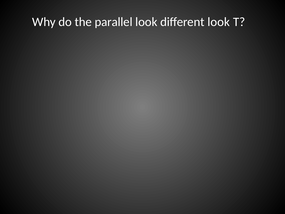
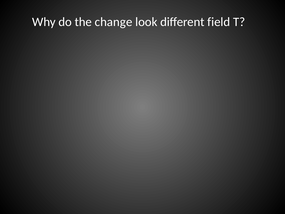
parallel: parallel -> change
different look: look -> field
